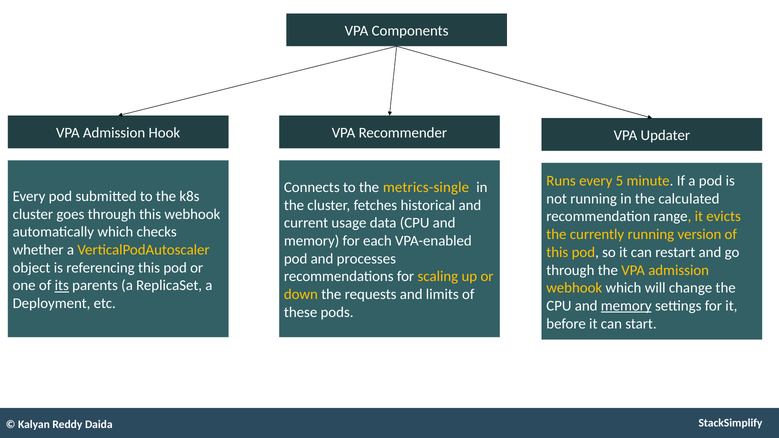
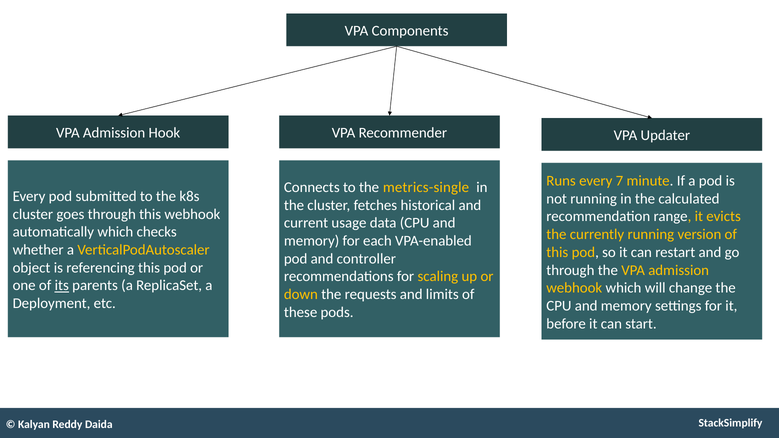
5: 5 -> 7
processes: processes -> controller
memory at (626, 306) underline: present -> none
